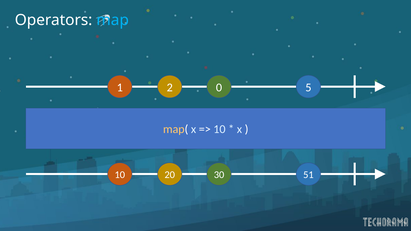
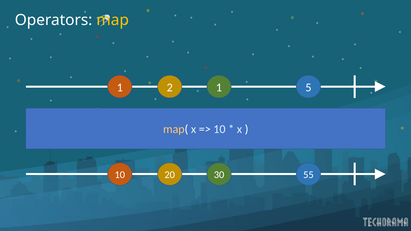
map colour: light blue -> yellow
2 0: 0 -> 1
51: 51 -> 55
